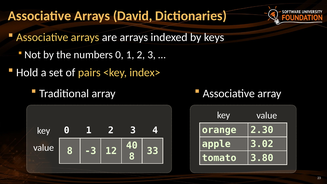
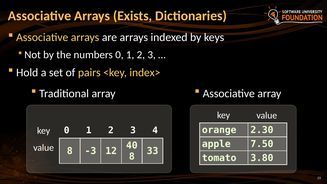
David: David -> Exists
3.02: 3.02 -> 7.50
